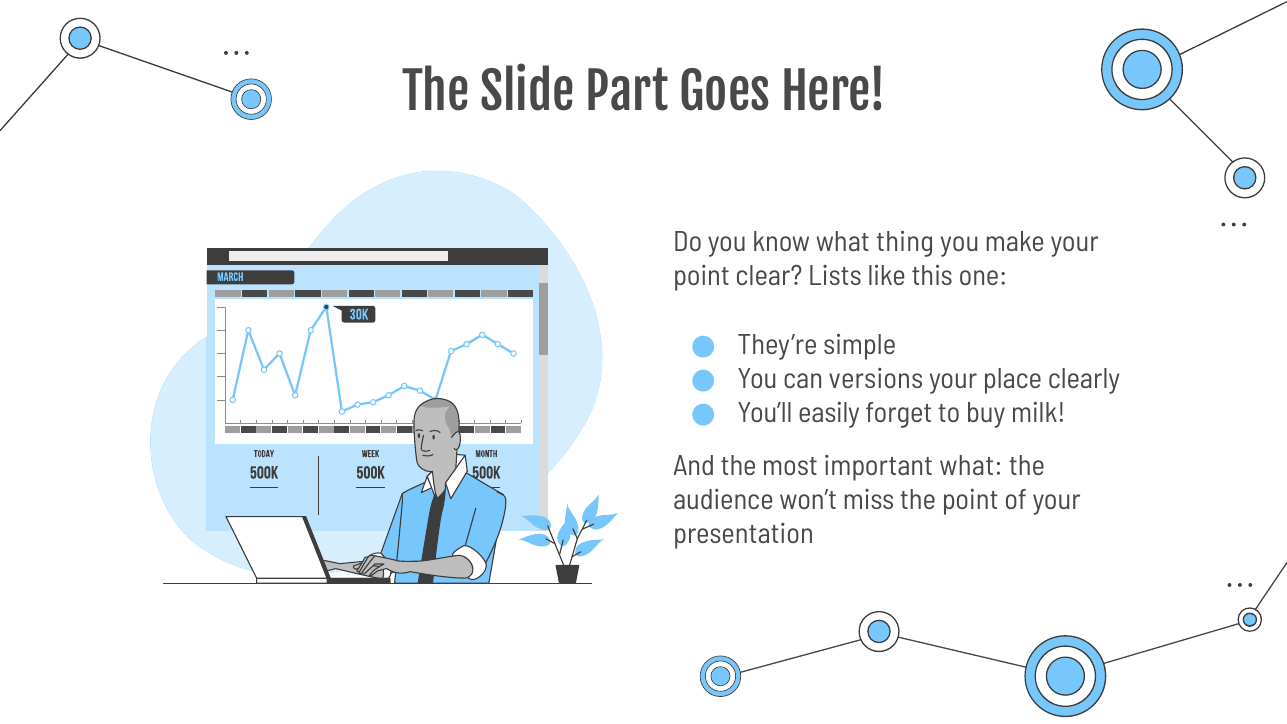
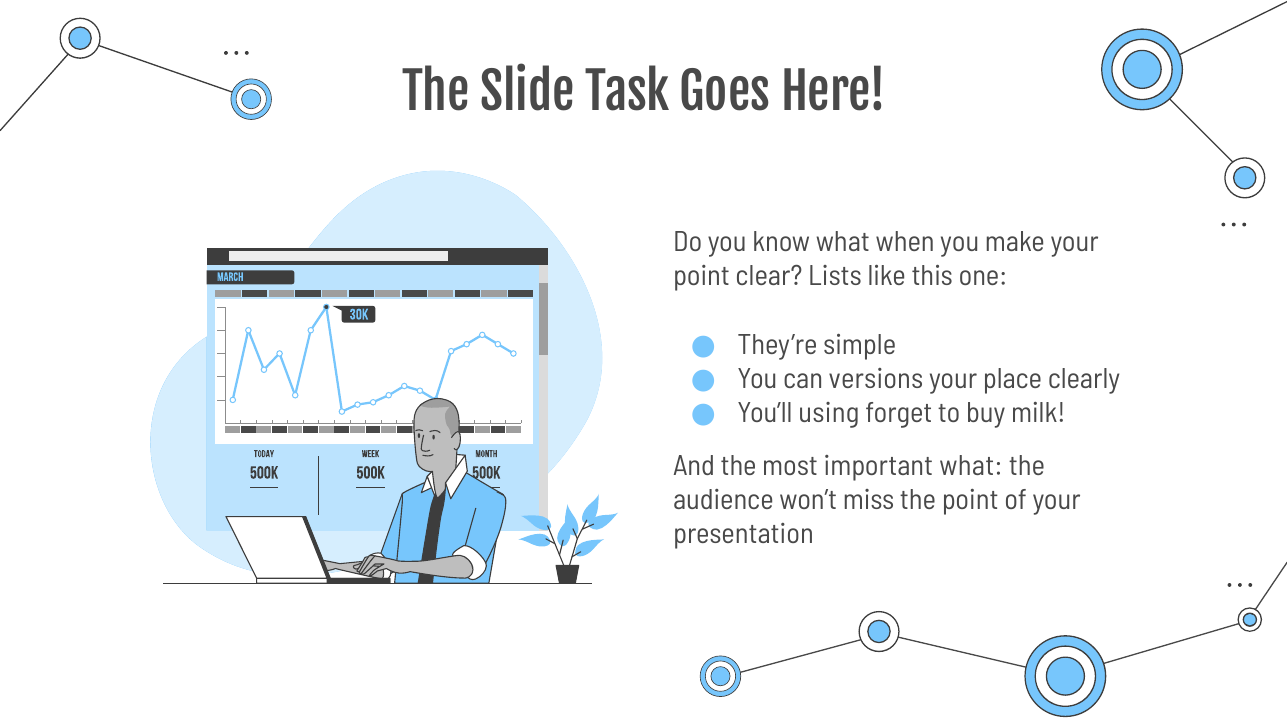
Part: Part -> Task
thing: thing -> when
easily: easily -> using
